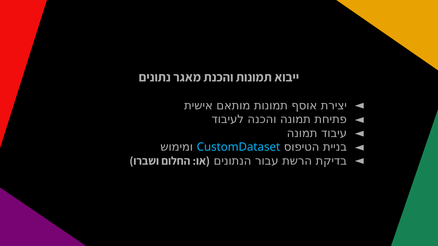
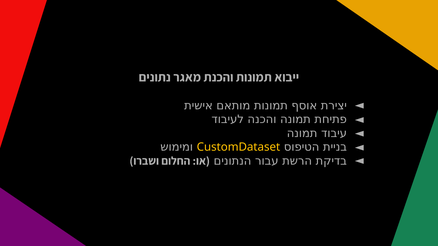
CustomDataset colour: light blue -> yellow
